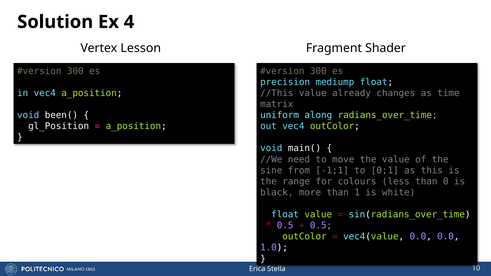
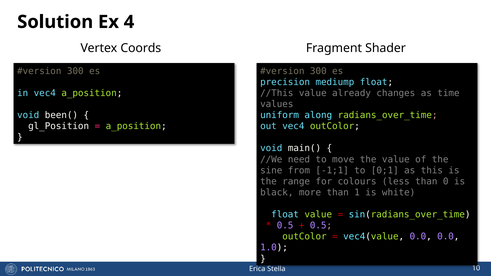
Lesson: Lesson -> Coords
matrix: matrix -> values
